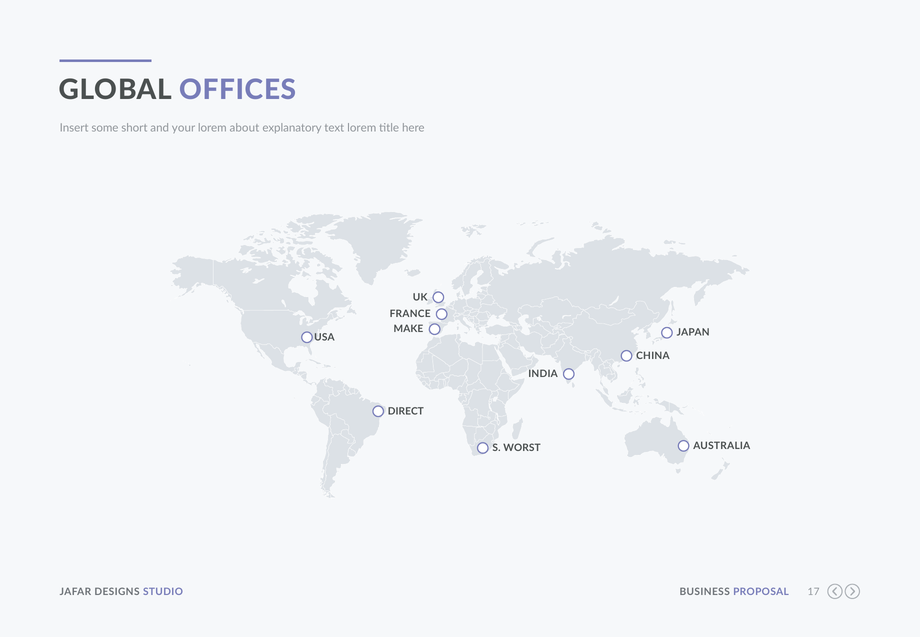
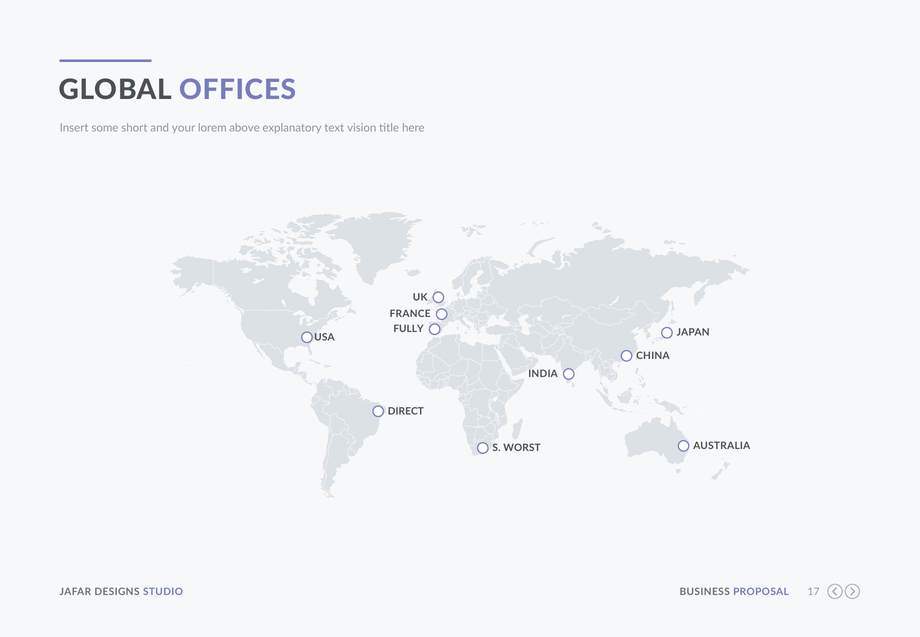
about: about -> above
text lorem: lorem -> vision
MAKE: MAKE -> FULLY
